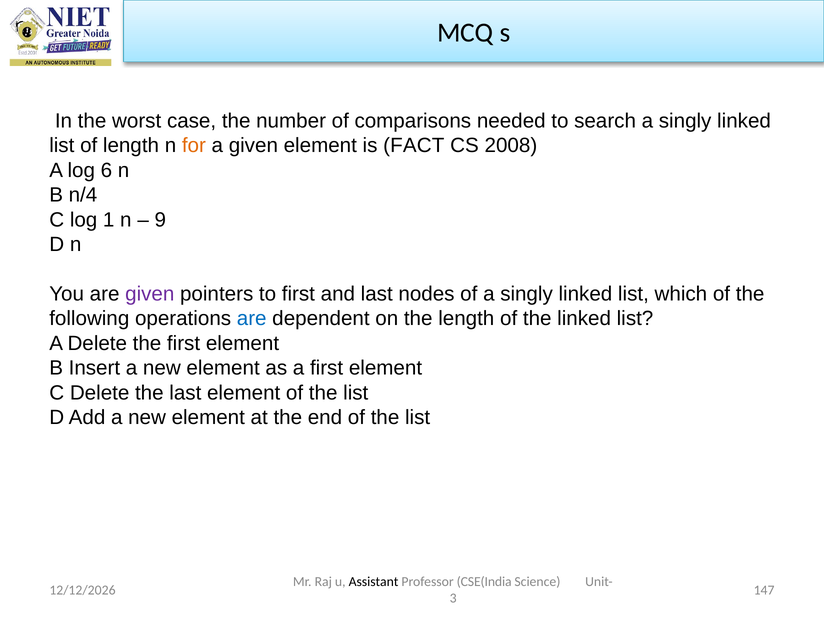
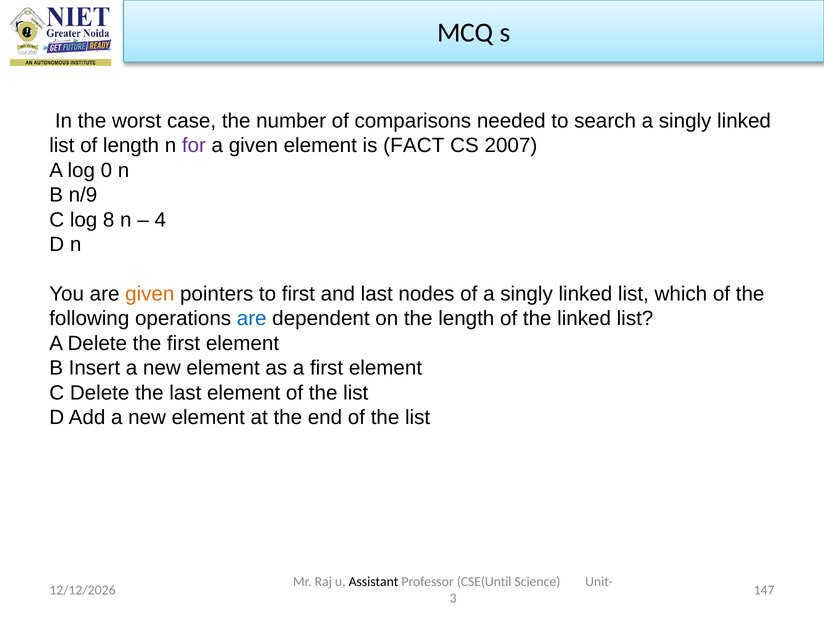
for colour: orange -> purple
2008: 2008 -> 2007
6: 6 -> 0
n/4: n/4 -> n/9
1: 1 -> 8
9: 9 -> 4
given at (150, 294) colour: purple -> orange
CSE(India: CSE(India -> CSE(Until
